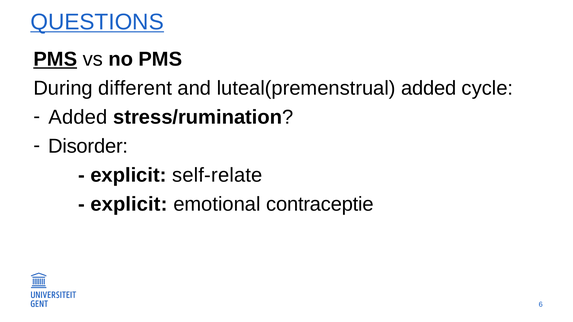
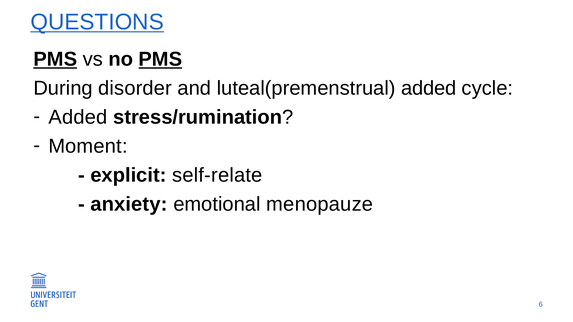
PMS at (160, 59) underline: none -> present
different: different -> disorder
Disorder: Disorder -> Moment
explicit at (129, 204): explicit -> anxiety
contraceptie: contraceptie -> menopauze
